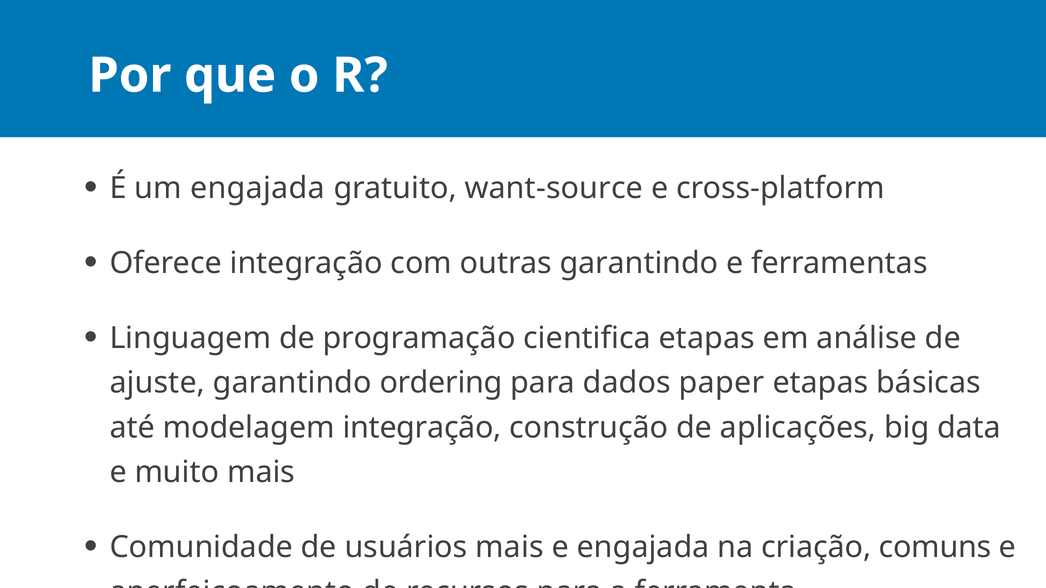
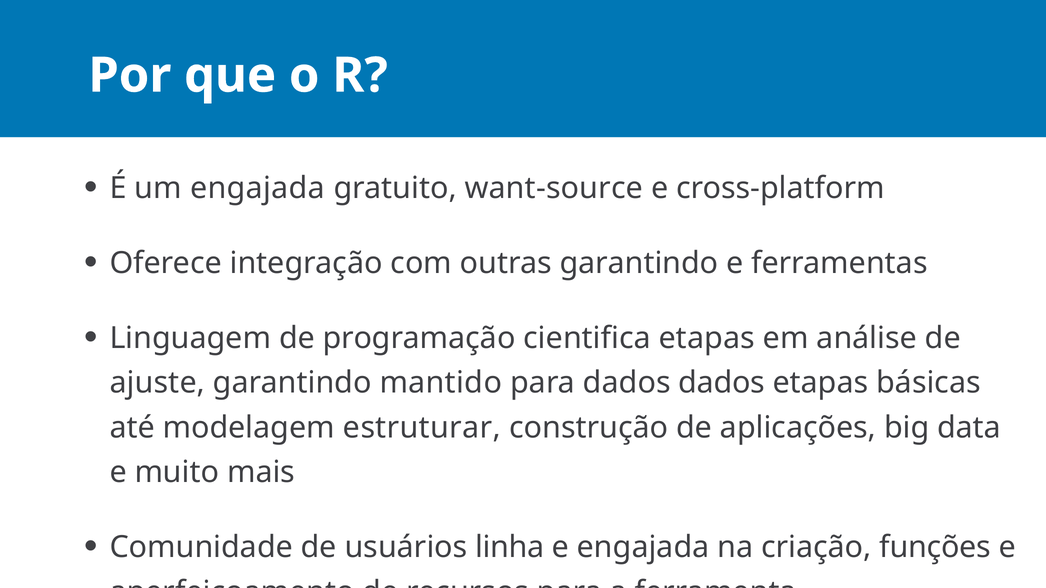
ordering: ordering -> mantido
dados paper: paper -> dados
modelagem integração: integração -> estruturar
usuários mais: mais -> linha
comuns: comuns -> funções
